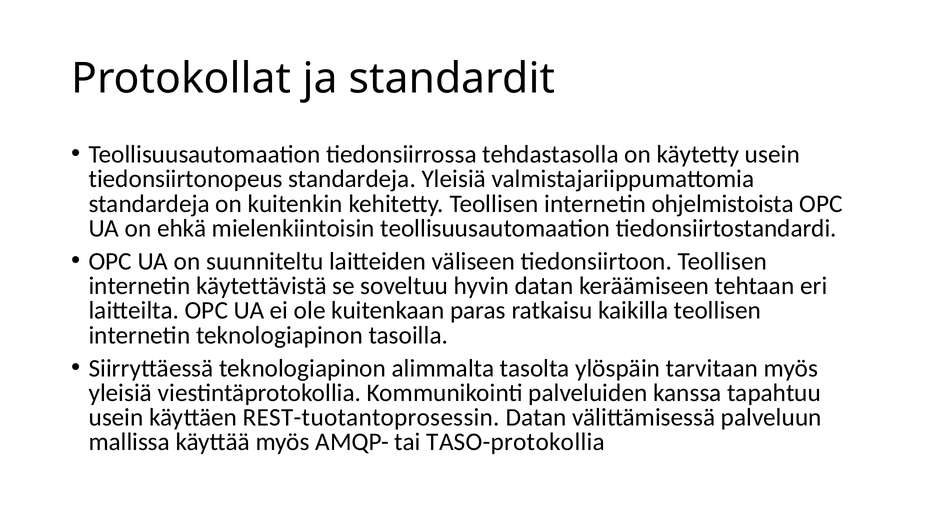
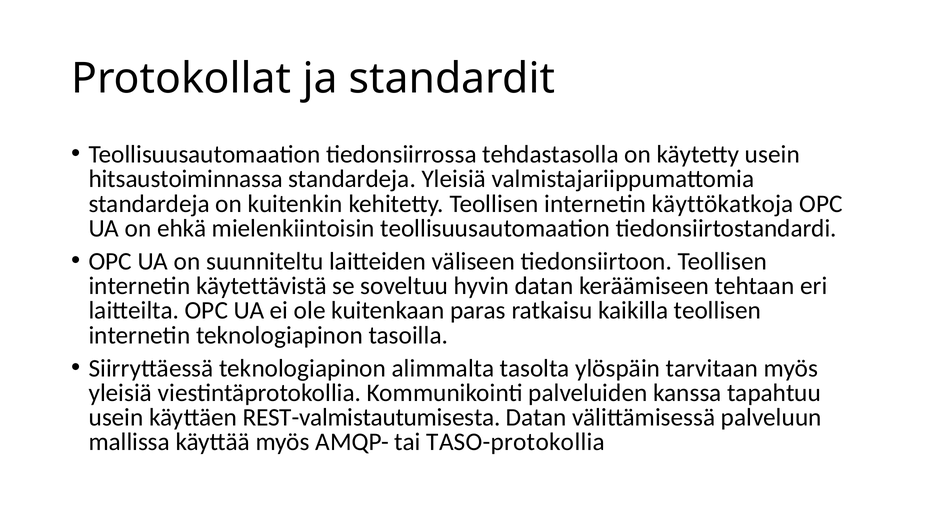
tiedonsiirtonopeus: tiedonsiirtonopeus -> hitsaustoiminnassa
ohjelmistoista: ohjelmistoista -> käyttökatkoja
REST-tuotantoprosessin: REST-tuotantoprosessin -> REST-valmistautumisesta
